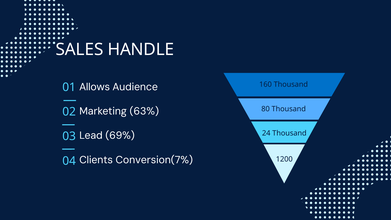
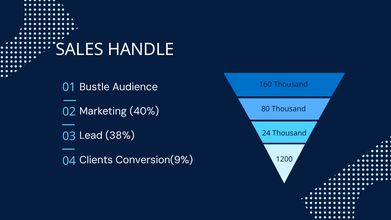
Allows: Allows -> Bustle
63%: 63% -> 40%
69%: 69% -> 38%
Conversion(7%: Conversion(7% -> Conversion(9%
